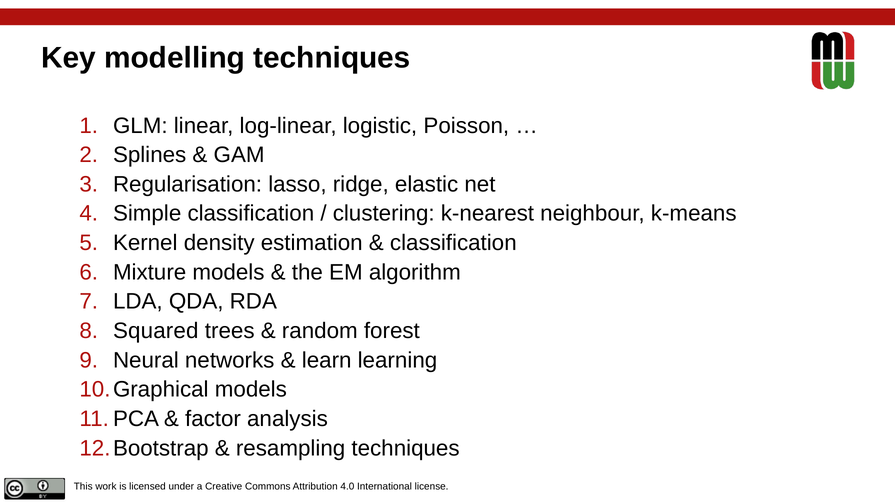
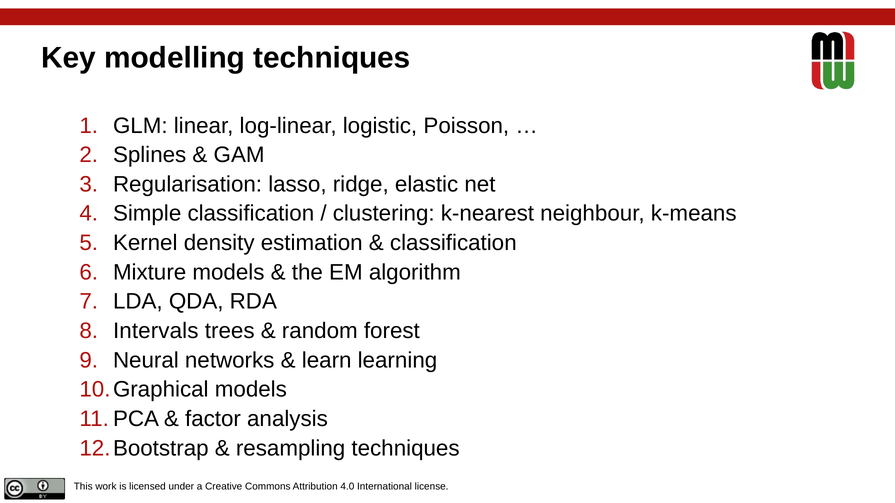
Squared: Squared -> Intervals
